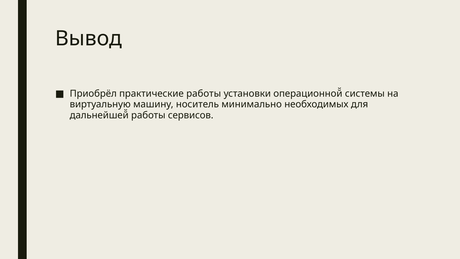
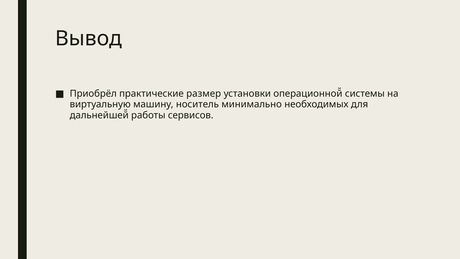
практические работы: работы -> размер
